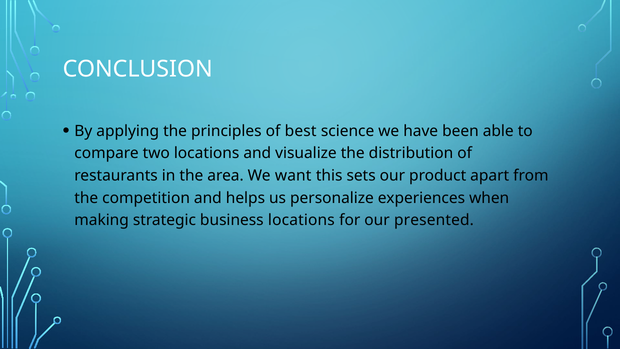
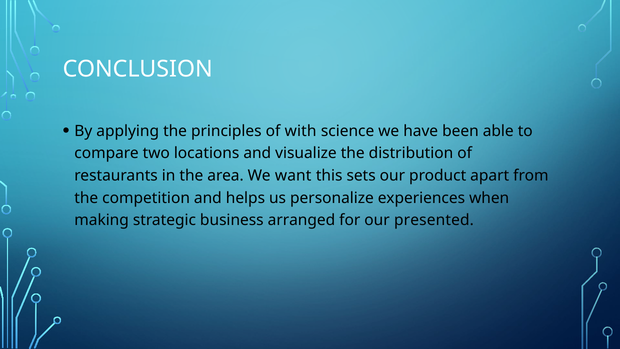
best: best -> with
business locations: locations -> arranged
